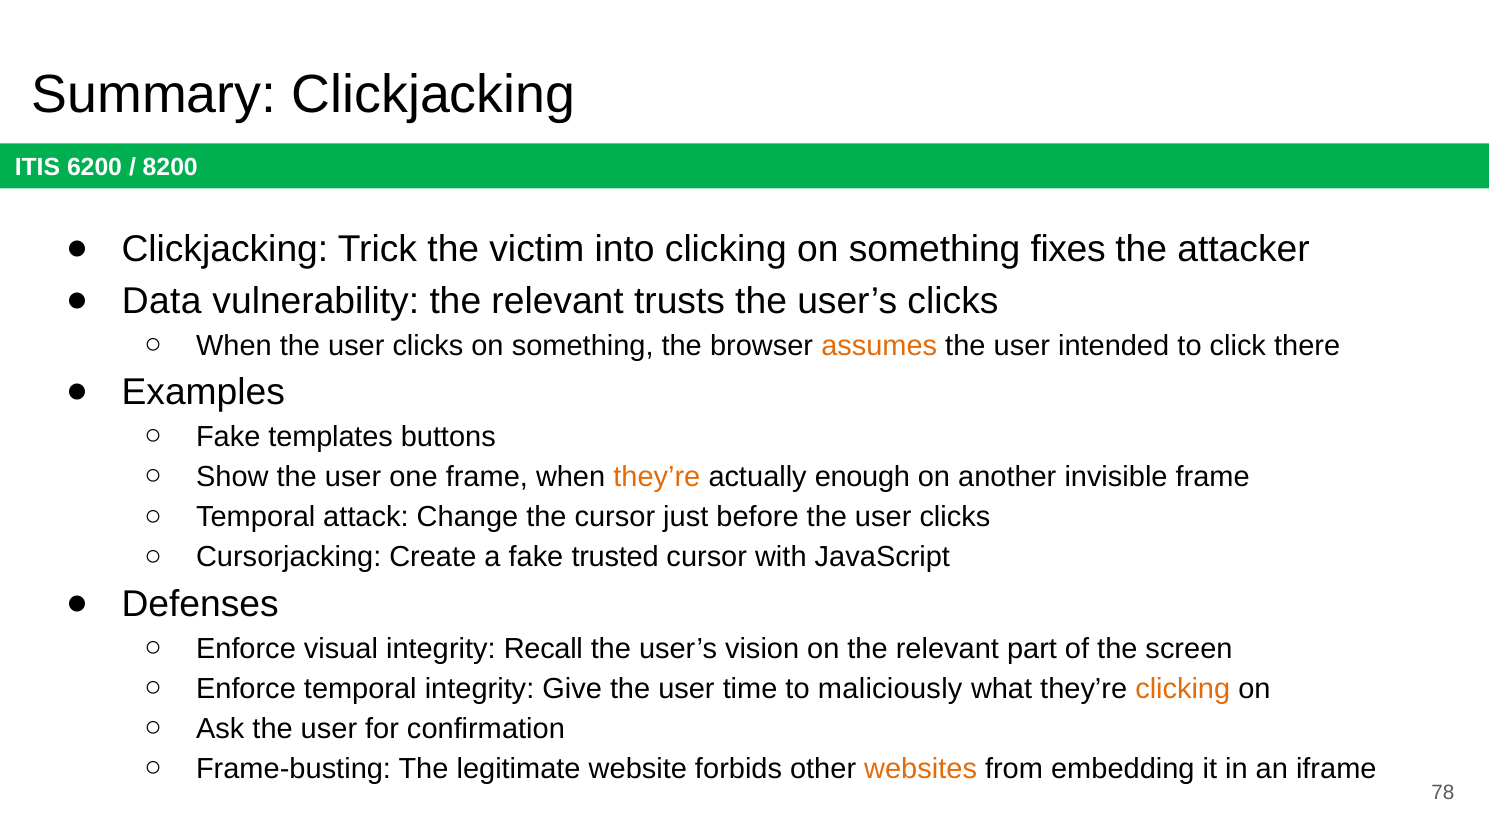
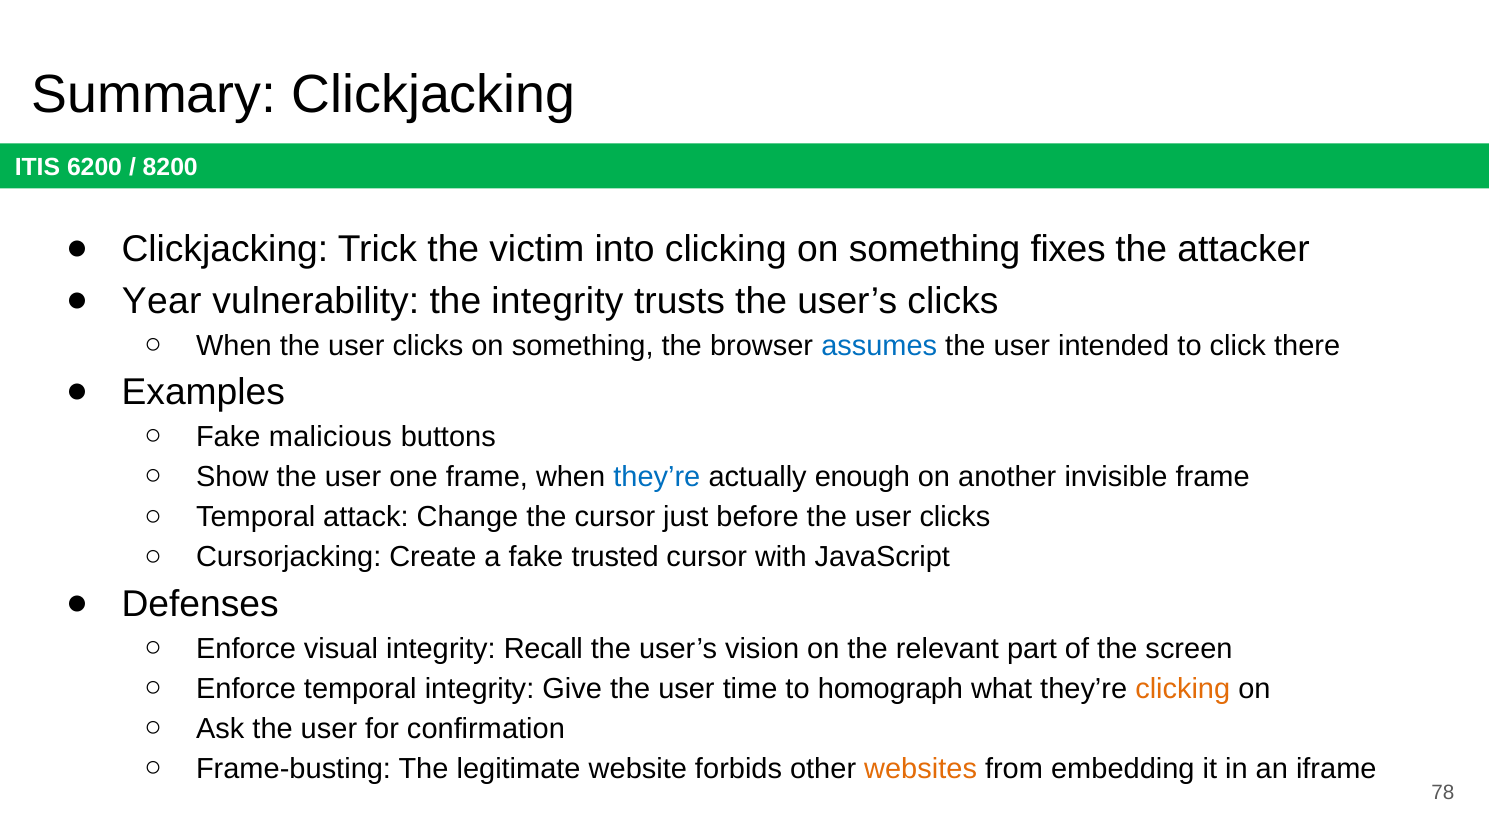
Data: Data -> Year
vulnerability the relevant: relevant -> integrity
assumes colour: orange -> blue
templates: templates -> malicious
they’re at (657, 477) colour: orange -> blue
maliciously: maliciously -> homograph
